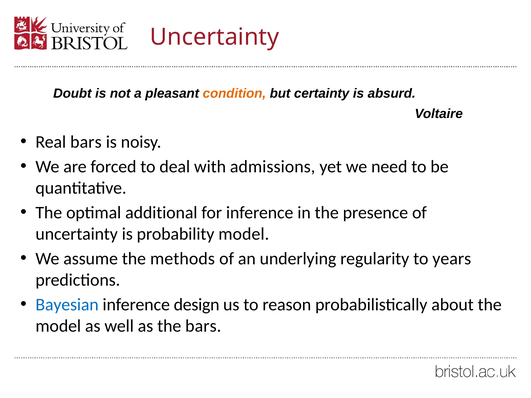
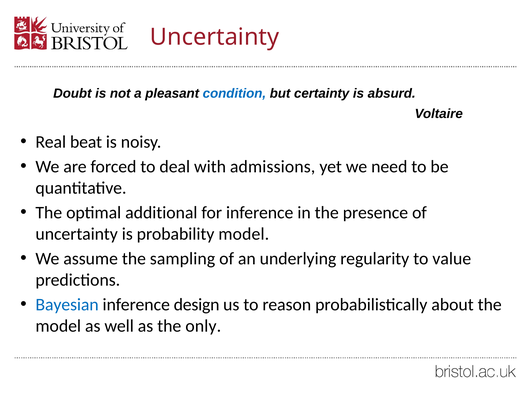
condition colour: orange -> blue
Real bars: bars -> beat
methods: methods -> sampling
years: years -> value
the bars: bars -> only
